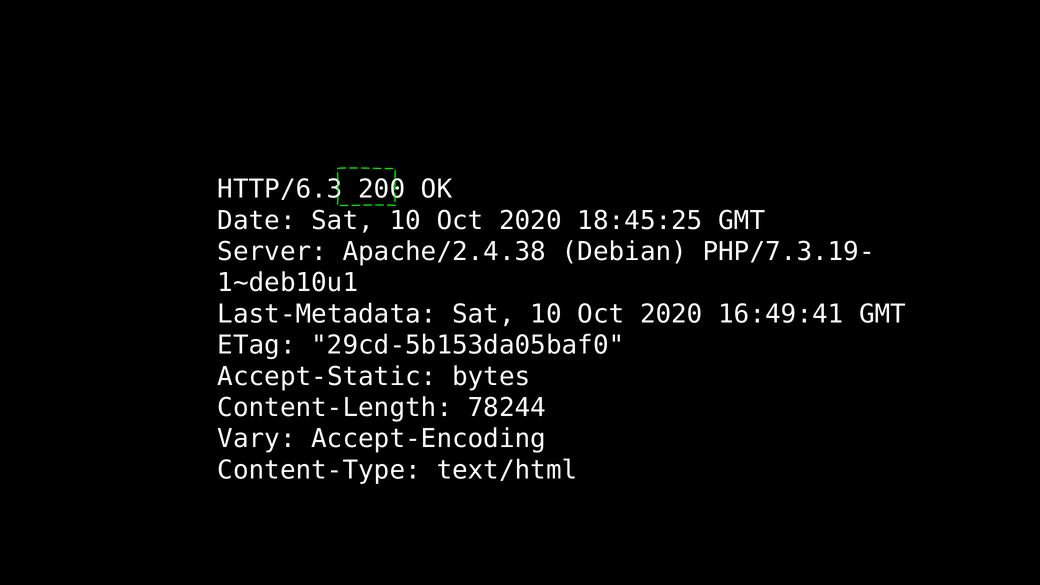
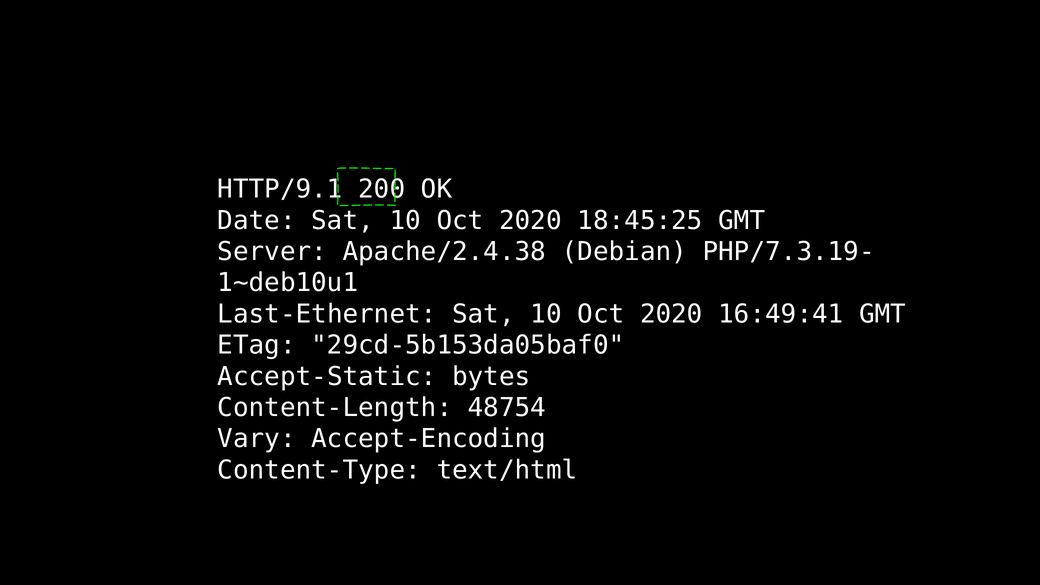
HTTP/6.3: HTTP/6.3 -> HTTP/9.1
Last-Metadata: Last-Metadata -> Last-Ethernet
78244: 78244 -> 48754
